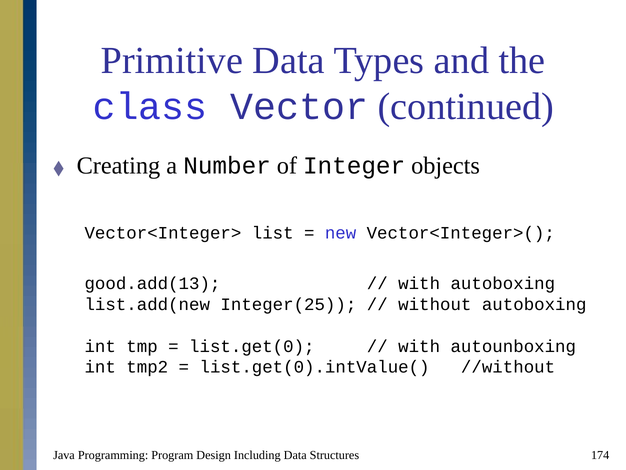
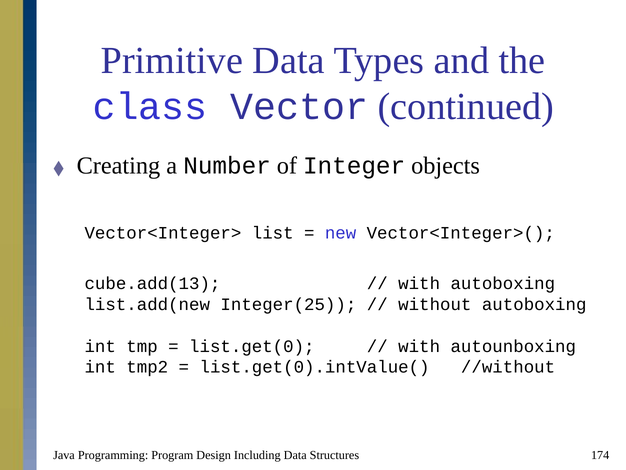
good.add(13: good.add(13 -> cube.add(13
